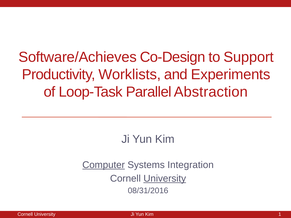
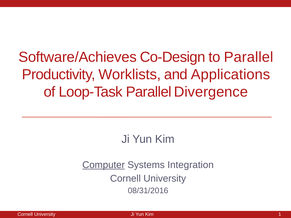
to Support: Support -> Parallel
Experiments: Experiments -> Applications
Abstraction: Abstraction -> Divergence
University at (165, 179) underline: present -> none
